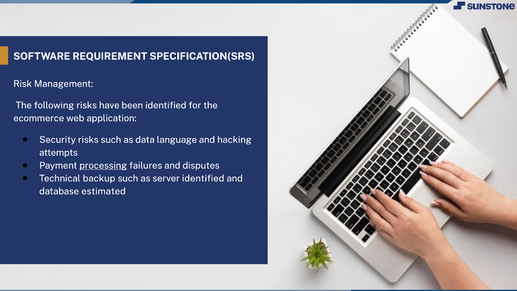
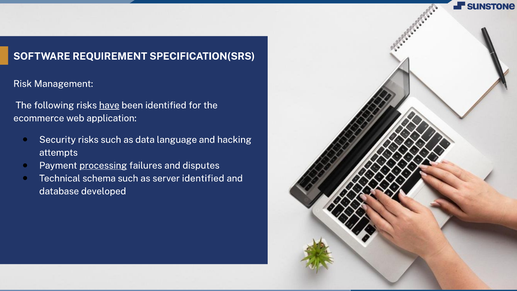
have underline: none -> present
backup: backup -> schema
estimated: estimated -> developed
